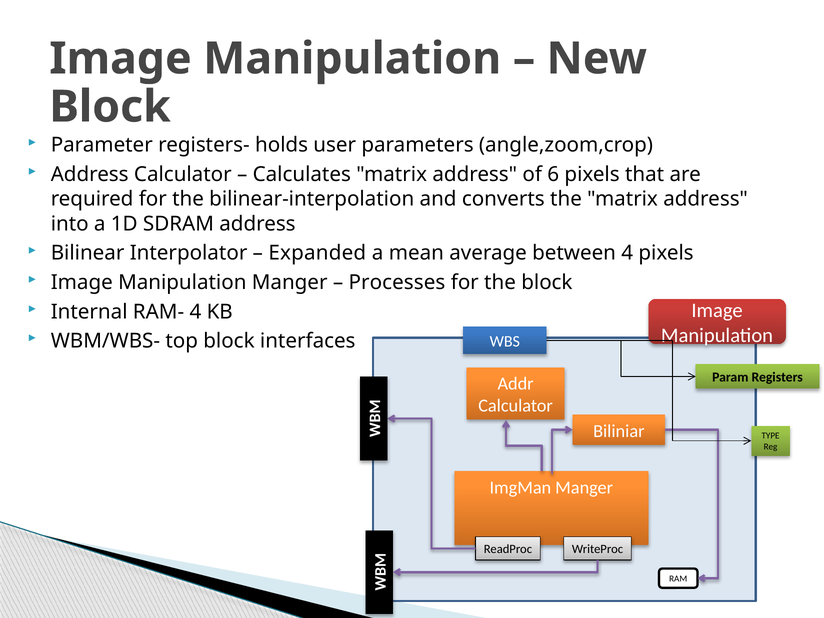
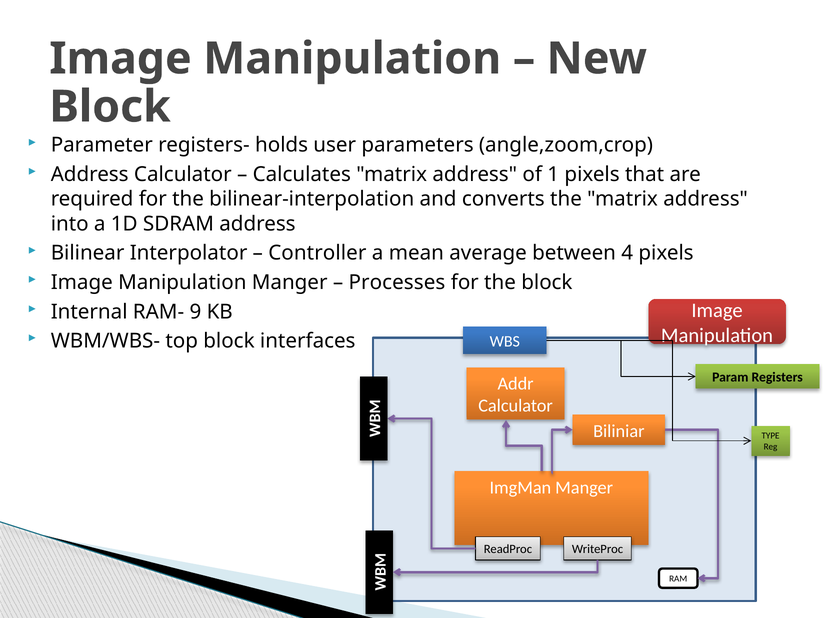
6: 6 -> 1
Expanded: Expanded -> Controller
RAM- 4: 4 -> 9
